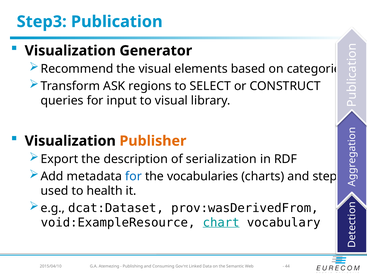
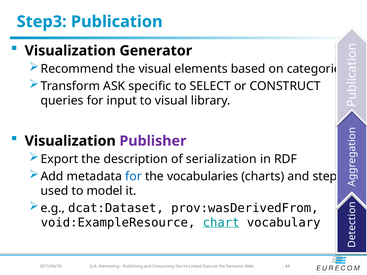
regions: regions -> specific
Publisher colour: orange -> purple
health: health -> model
